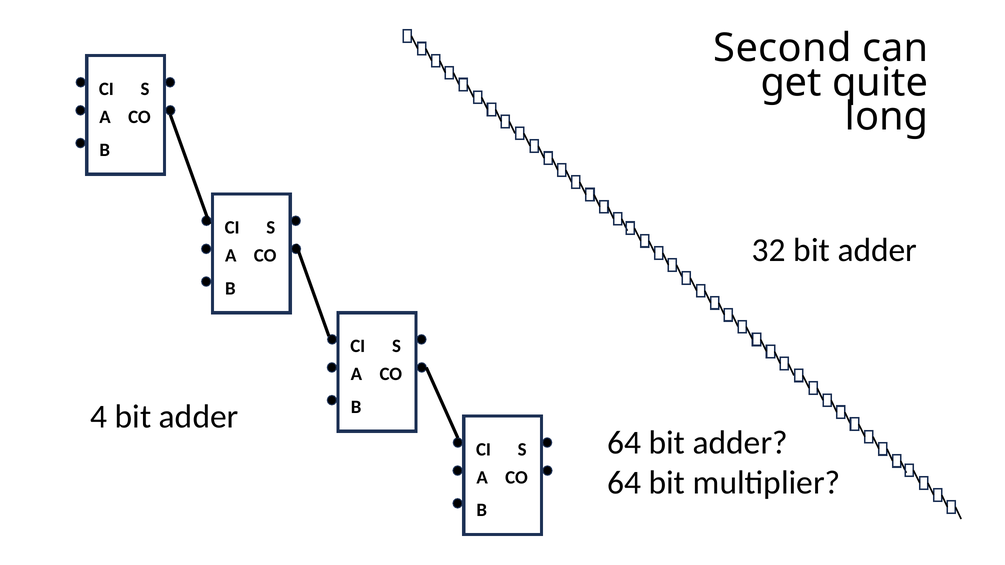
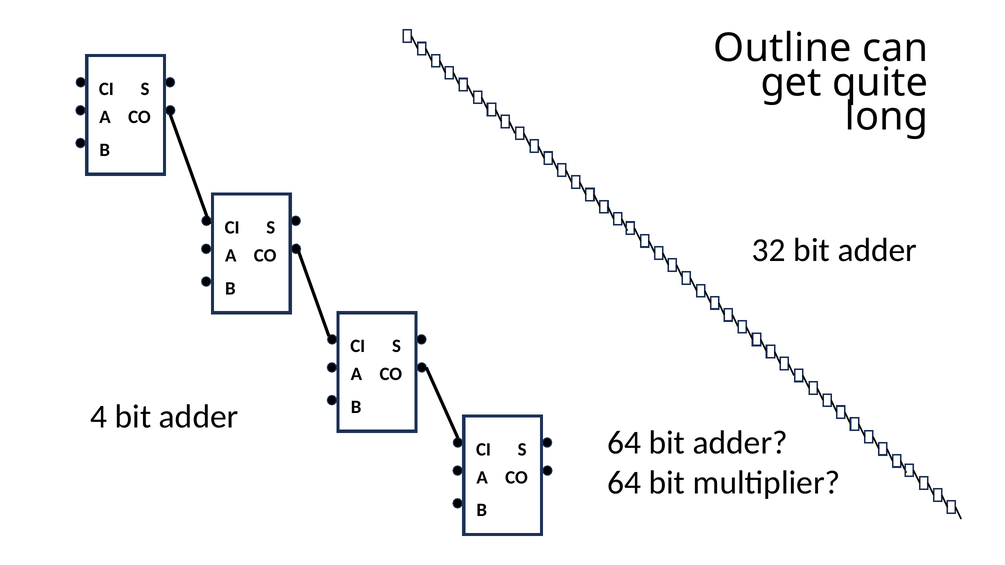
Second: Second -> Outline
